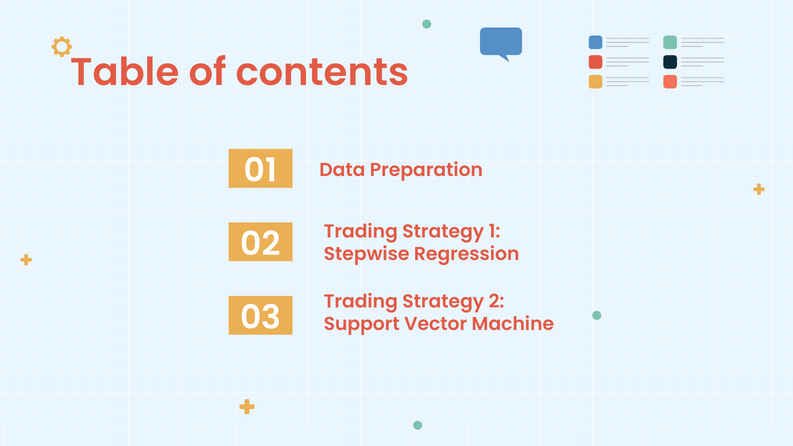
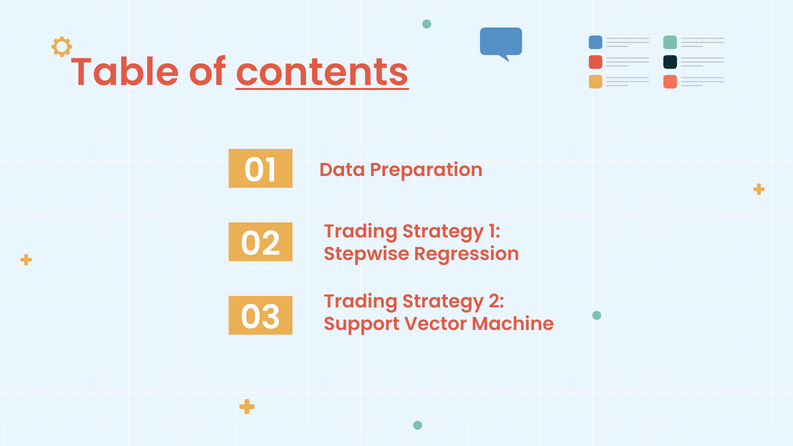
contents underline: none -> present
